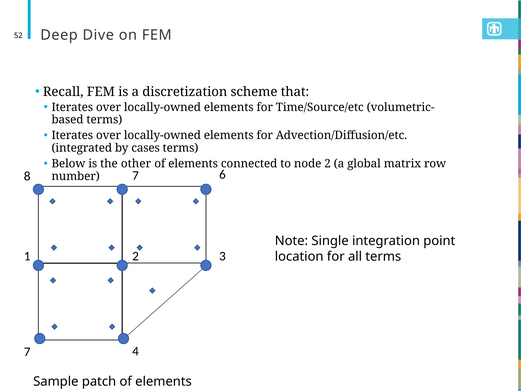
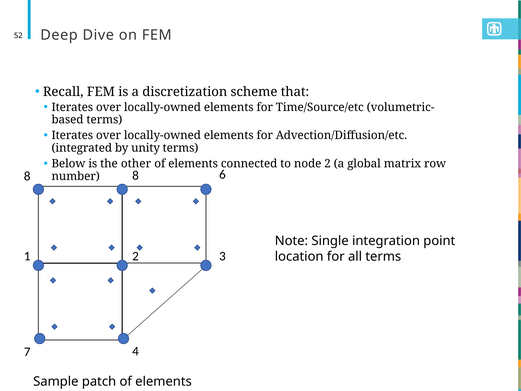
cases: cases -> unity
8 7: 7 -> 8
